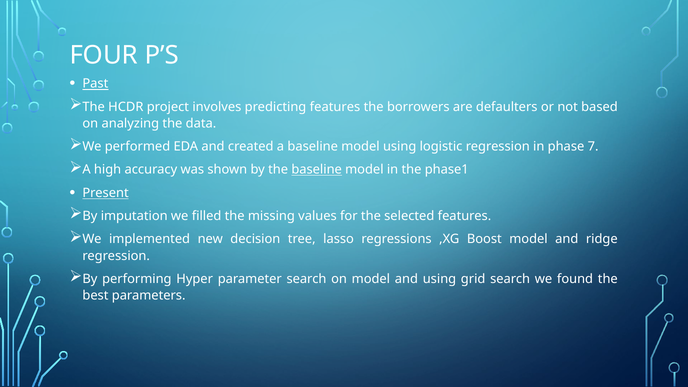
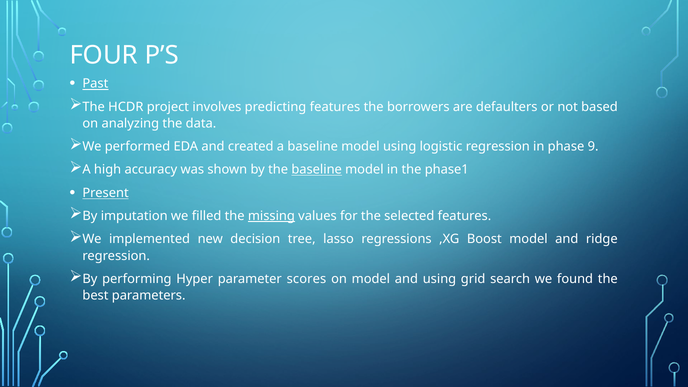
7: 7 -> 9
missing underline: none -> present
parameter search: search -> scores
